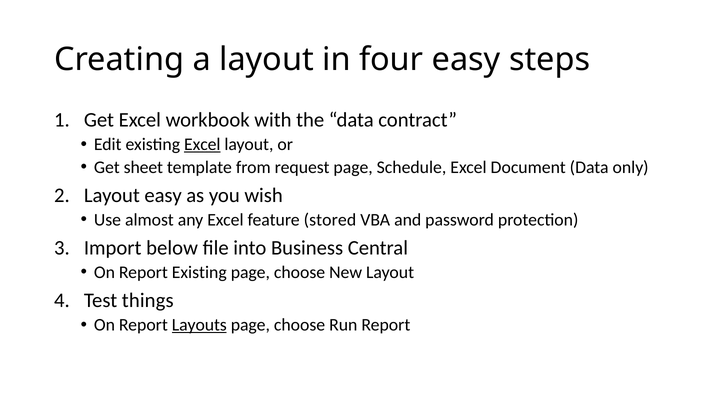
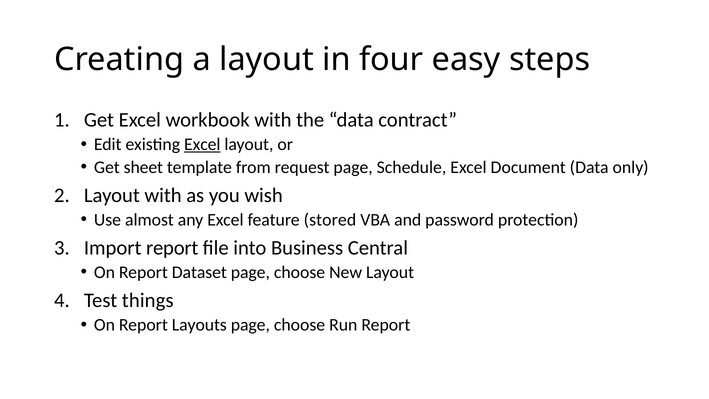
Layout easy: easy -> with
Import below: below -> report
Report Existing: Existing -> Dataset
Layouts underline: present -> none
